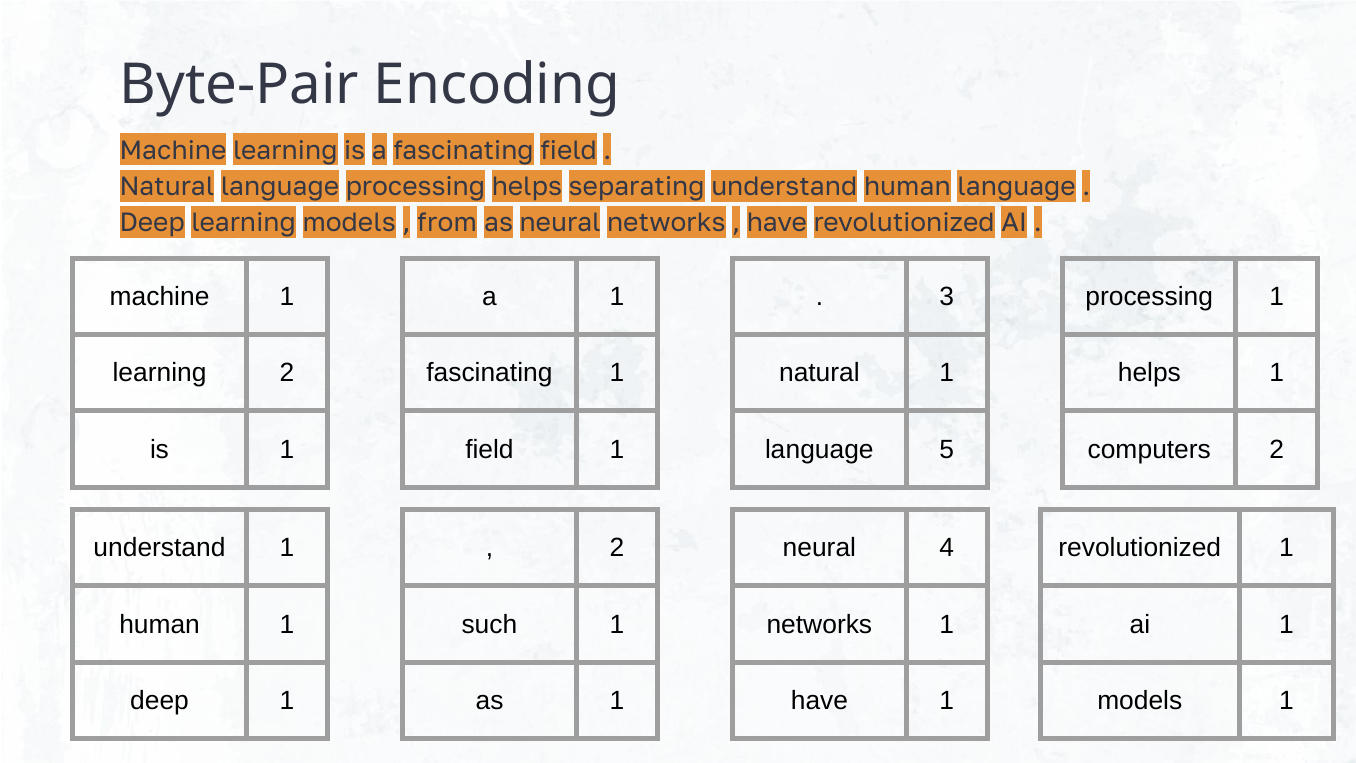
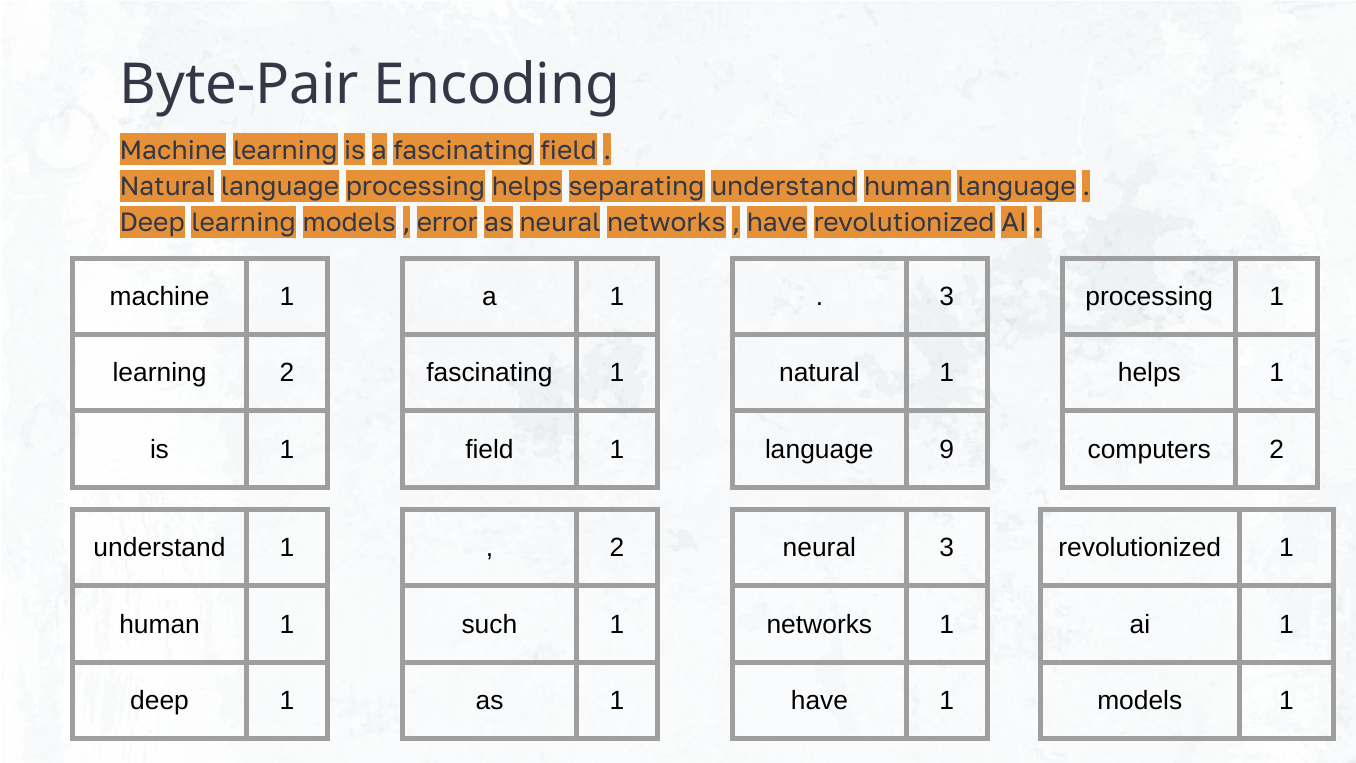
from: from -> error
5: 5 -> 9
neural 4: 4 -> 3
